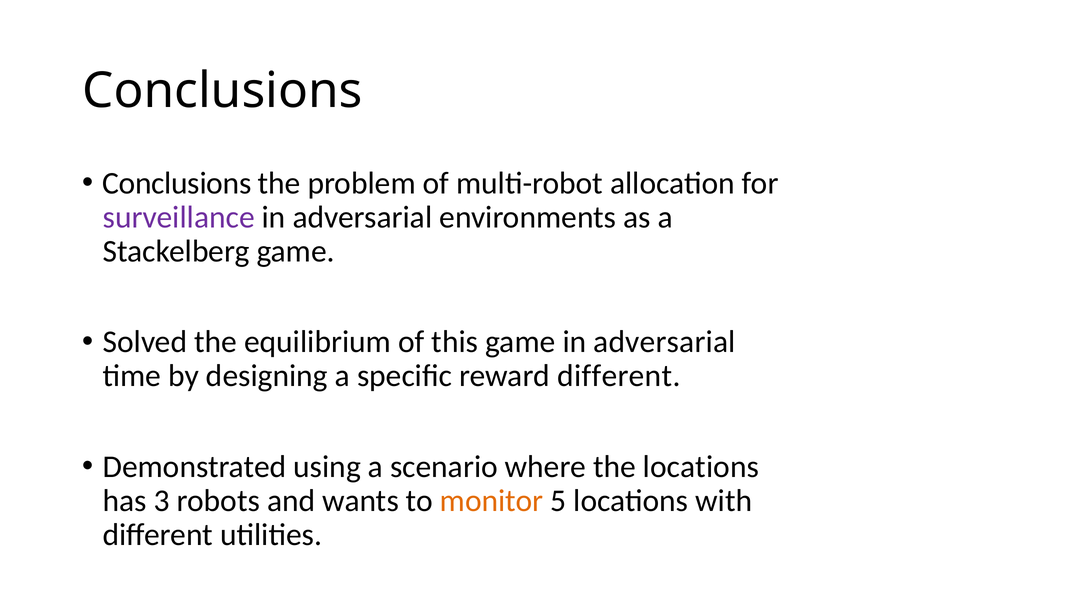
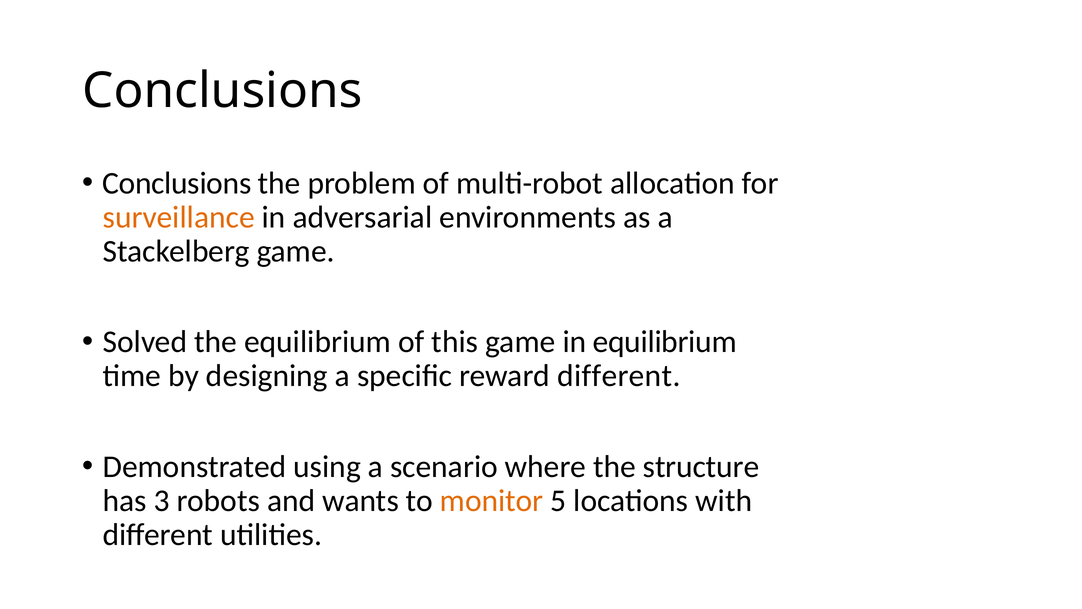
surveillance colour: purple -> orange
game in adversarial: adversarial -> equilibrium
the locations: locations -> structure
